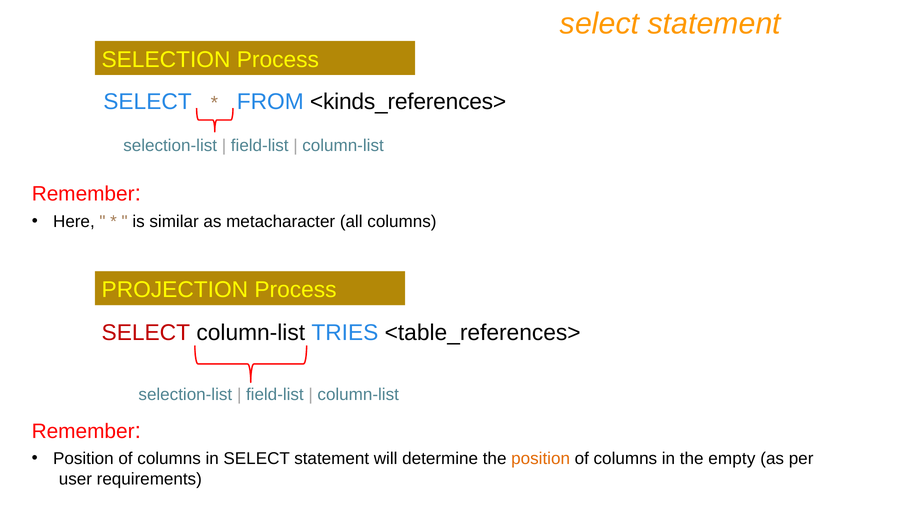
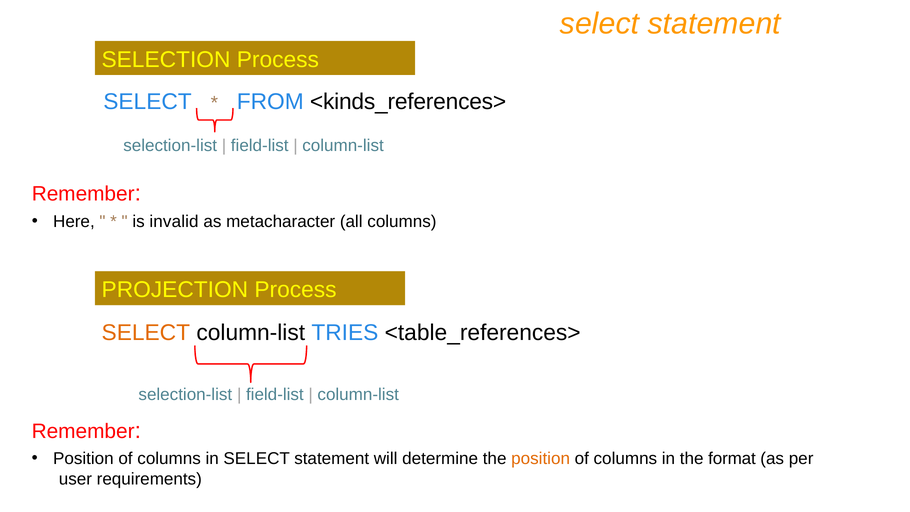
similar: similar -> invalid
SELECT at (146, 333) colour: red -> orange
empty: empty -> format
